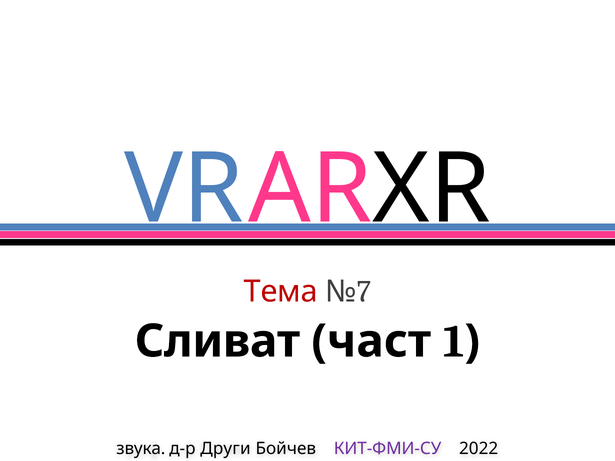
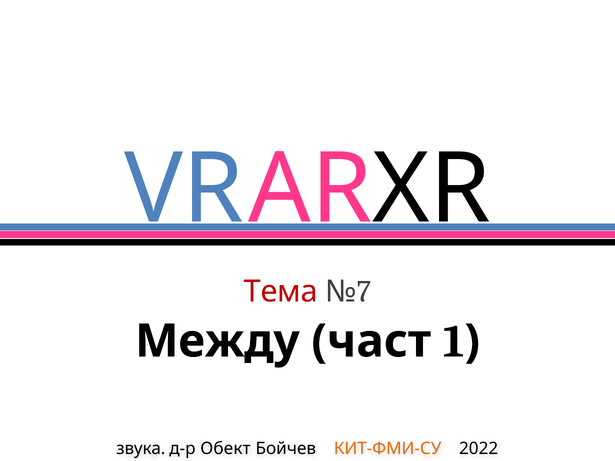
Сливат: Сливат -> Между
Други: Други -> Обект
КИТ-ФМИ-СУ colour: purple -> orange
